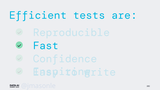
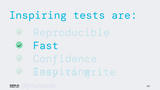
Efficient at (38, 15): Efficient -> Inspiring
